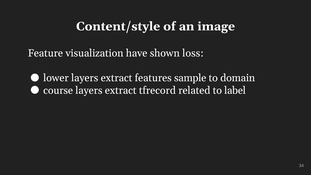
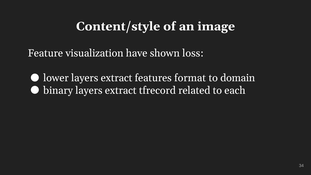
sample: sample -> format
course: course -> binary
label: label -> each
